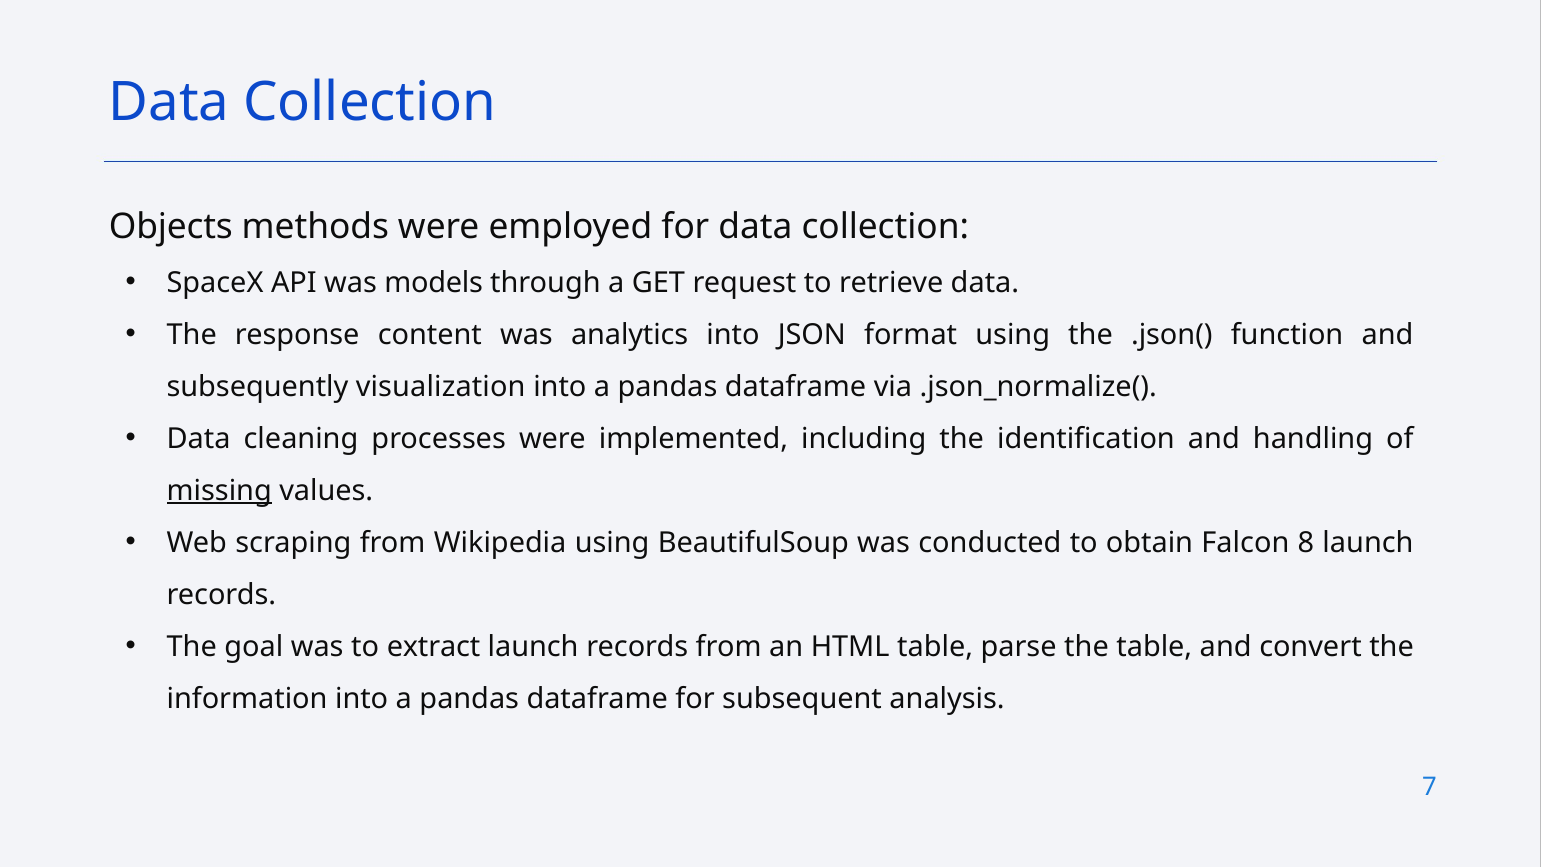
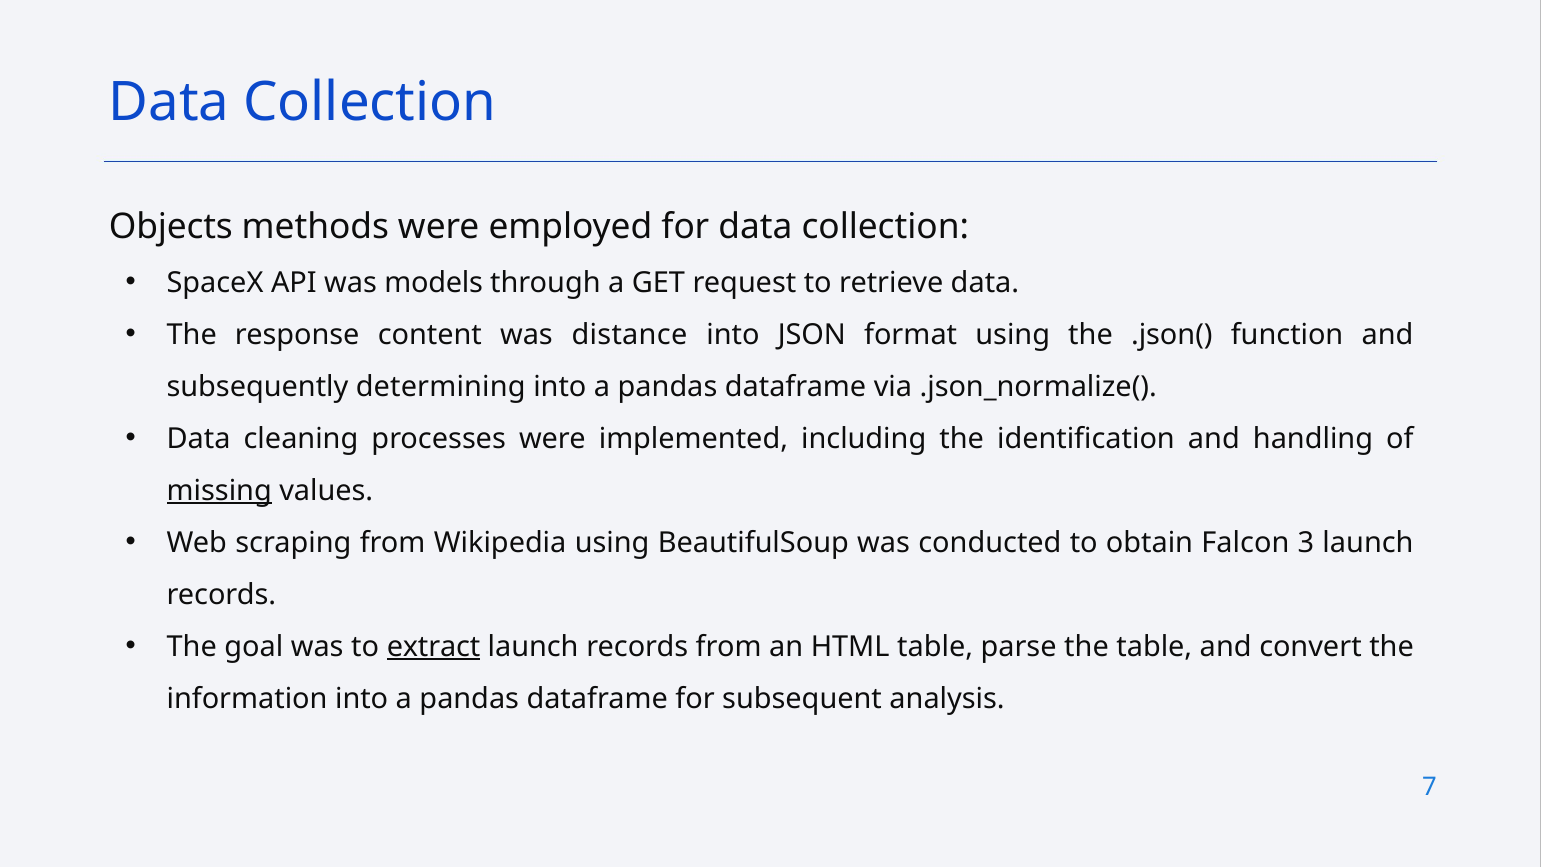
analytics: analytics -> distance
visualization: visualization -> determining
8: 8 -> 3
extract underline: none -> present
